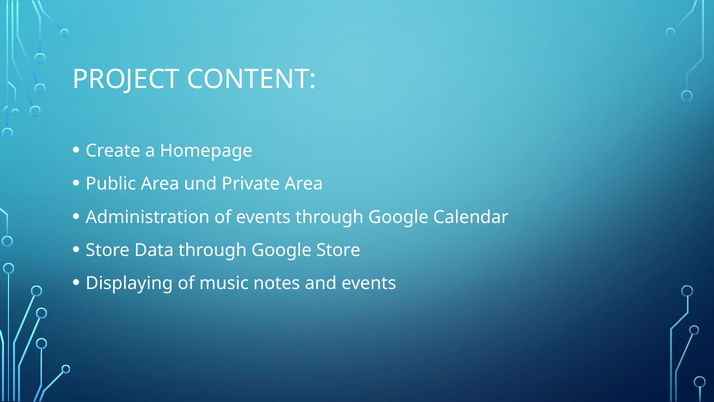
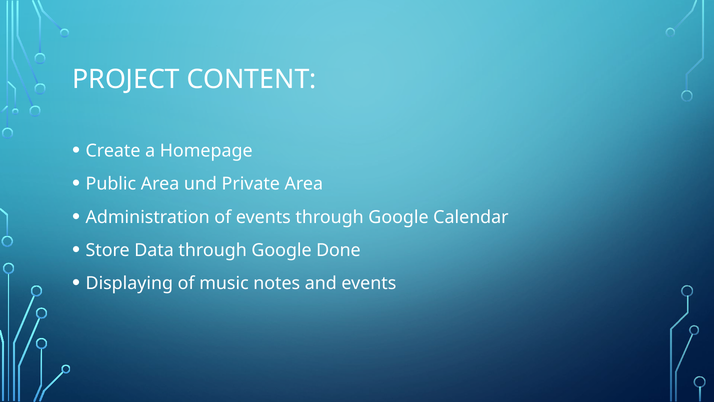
Google Store: Store -> Done
